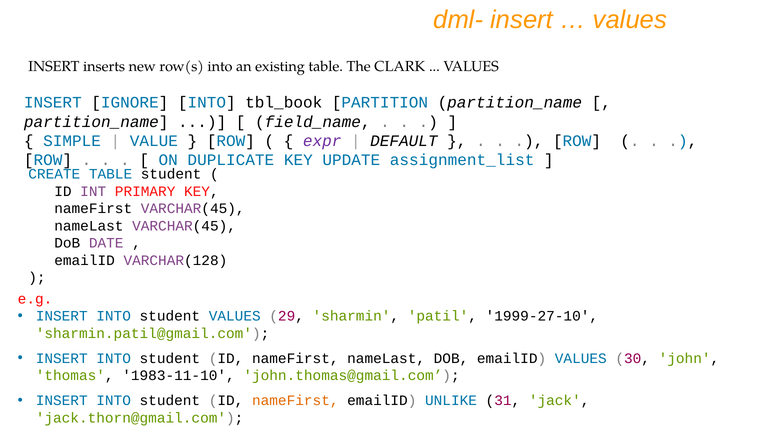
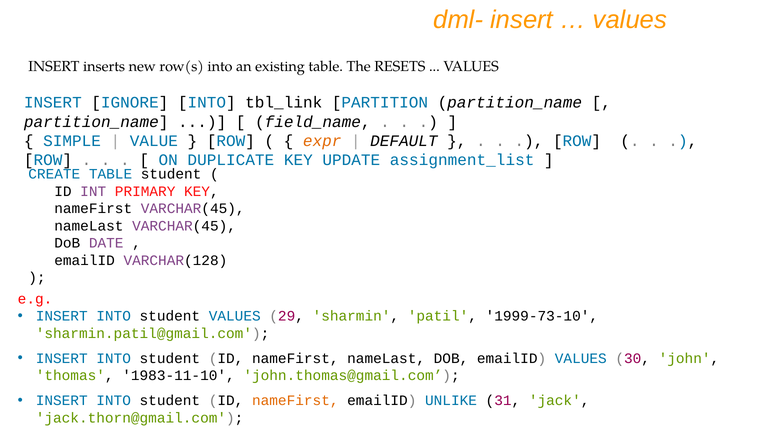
CLARK: CLARK -> RESETS
tbl_book: tbl_book -> tbl_link
expr colour: purple -> orange
1999-27-10: 1999-27-10 -> 1999-73-10
